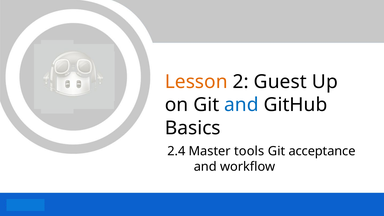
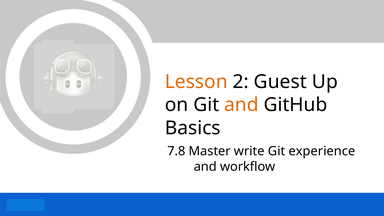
and at (241, 105) colour: blue -> orange
2.4: 2.4 -> 7.8
tools: tools -> write
acceptance: acceptance -> experience
